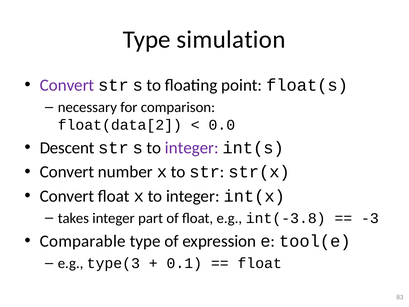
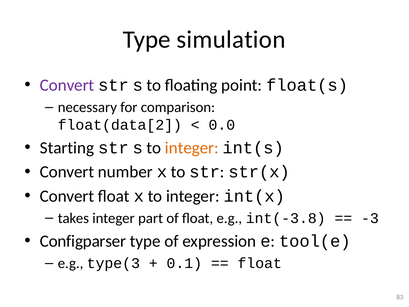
Descent: Descent -> Starting
integer at (192, 148) colour: purple -> orange
Comparable: Comparable -> Configparser
